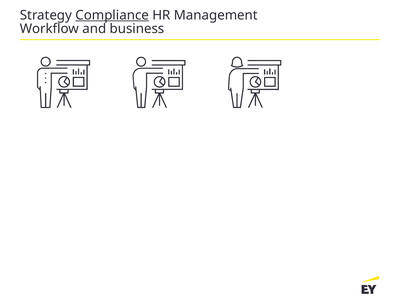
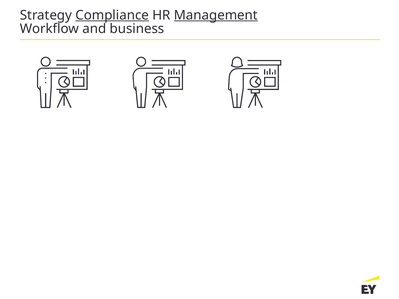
Management underline: none -> present
